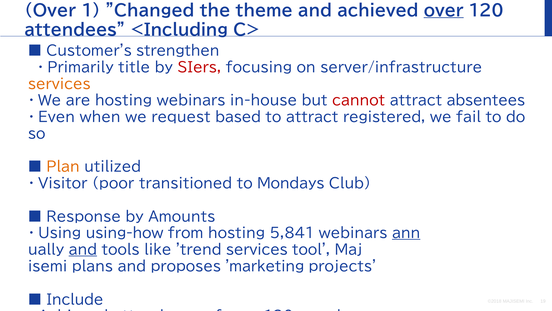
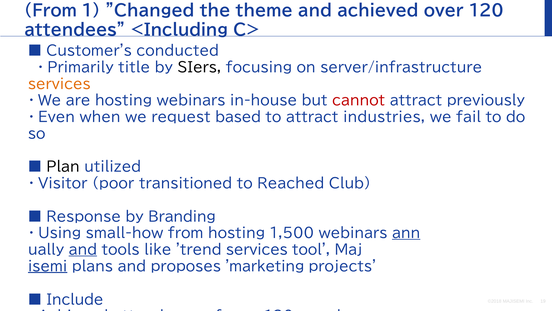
Over at (50, 11): Over -> From
over at (444, 11) underline: present -> none
strengthen: strengthen -> conducted
SIers colour: red -> black
absentees: absentees -> previously
registered: registered -> industries
Plan colour: orange -> black
Mondays: Mondays -> Reached
Amounts: Amounts -> Branding
using-how: using-how -> small-how
5,841: 5,841 -> 1,500
isemi underline: none -> present
